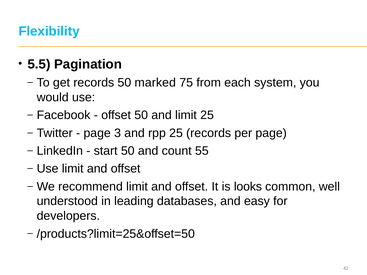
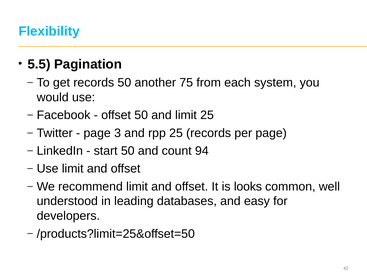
marked: marked -> another
55: 55 -> 94
